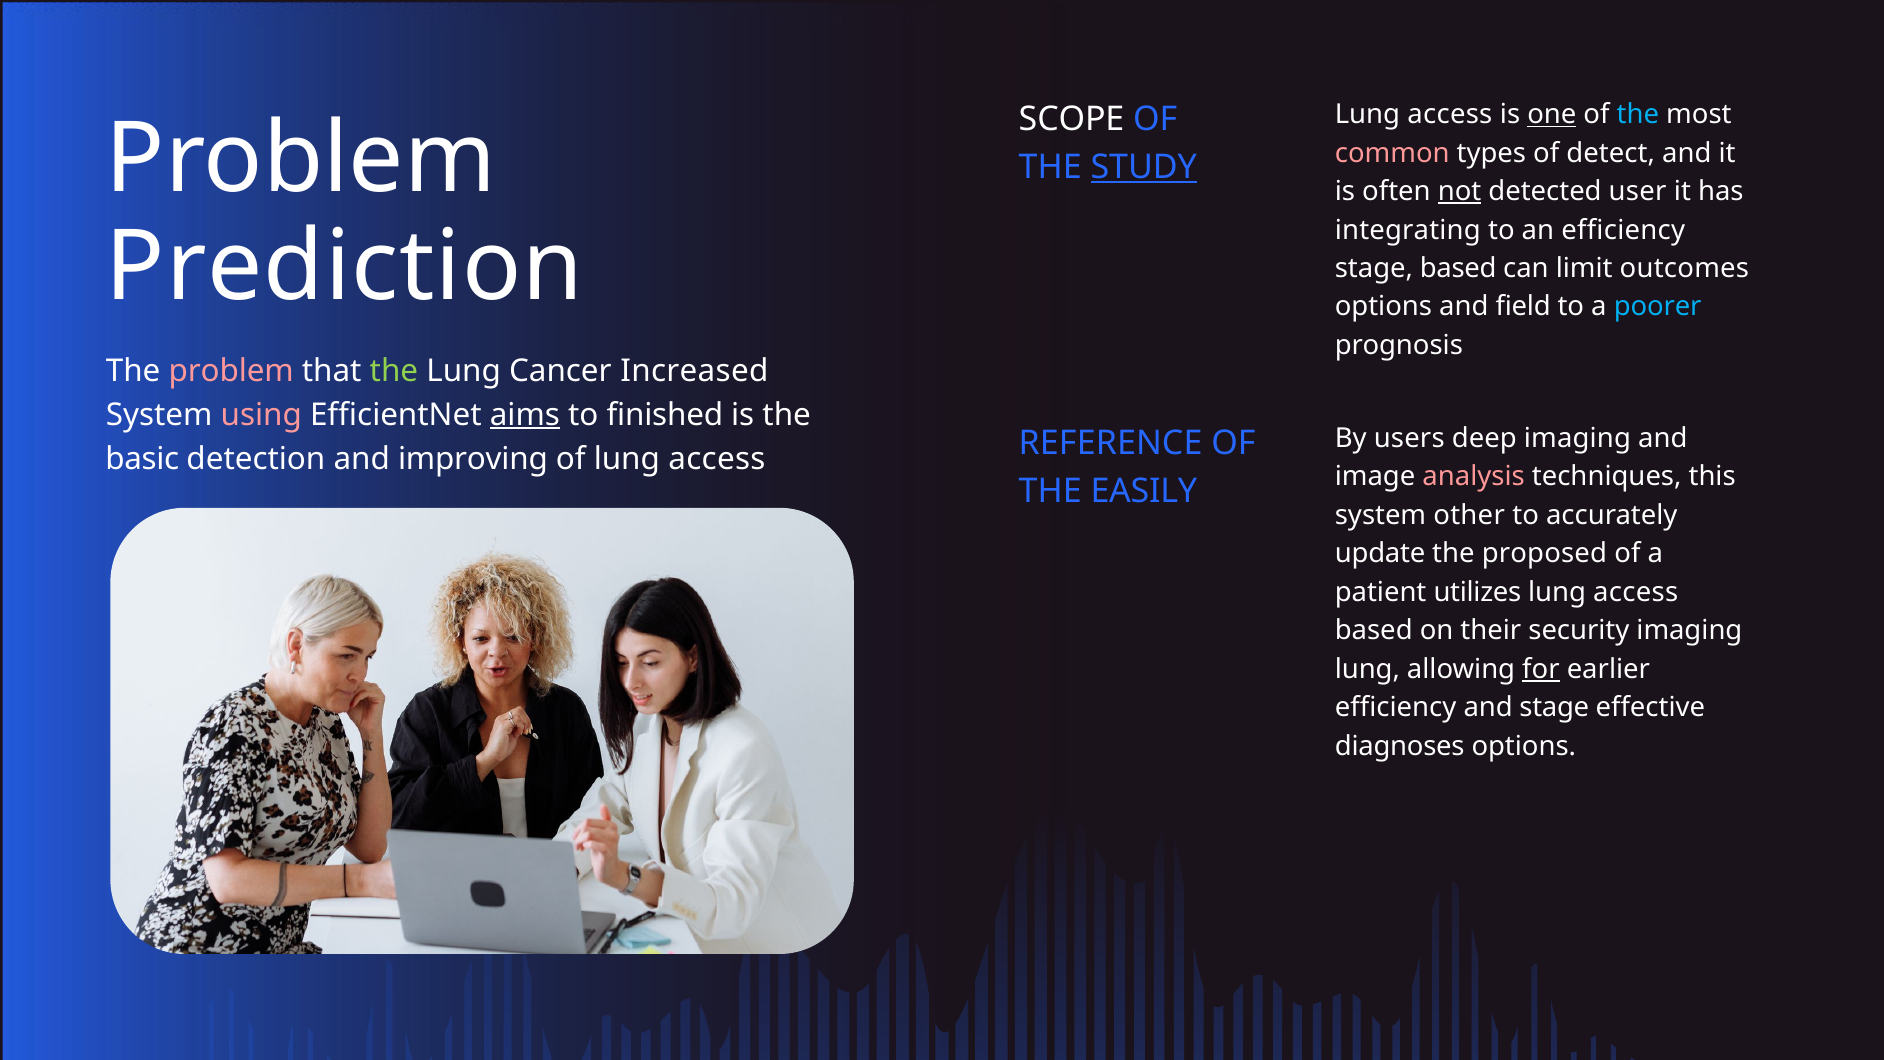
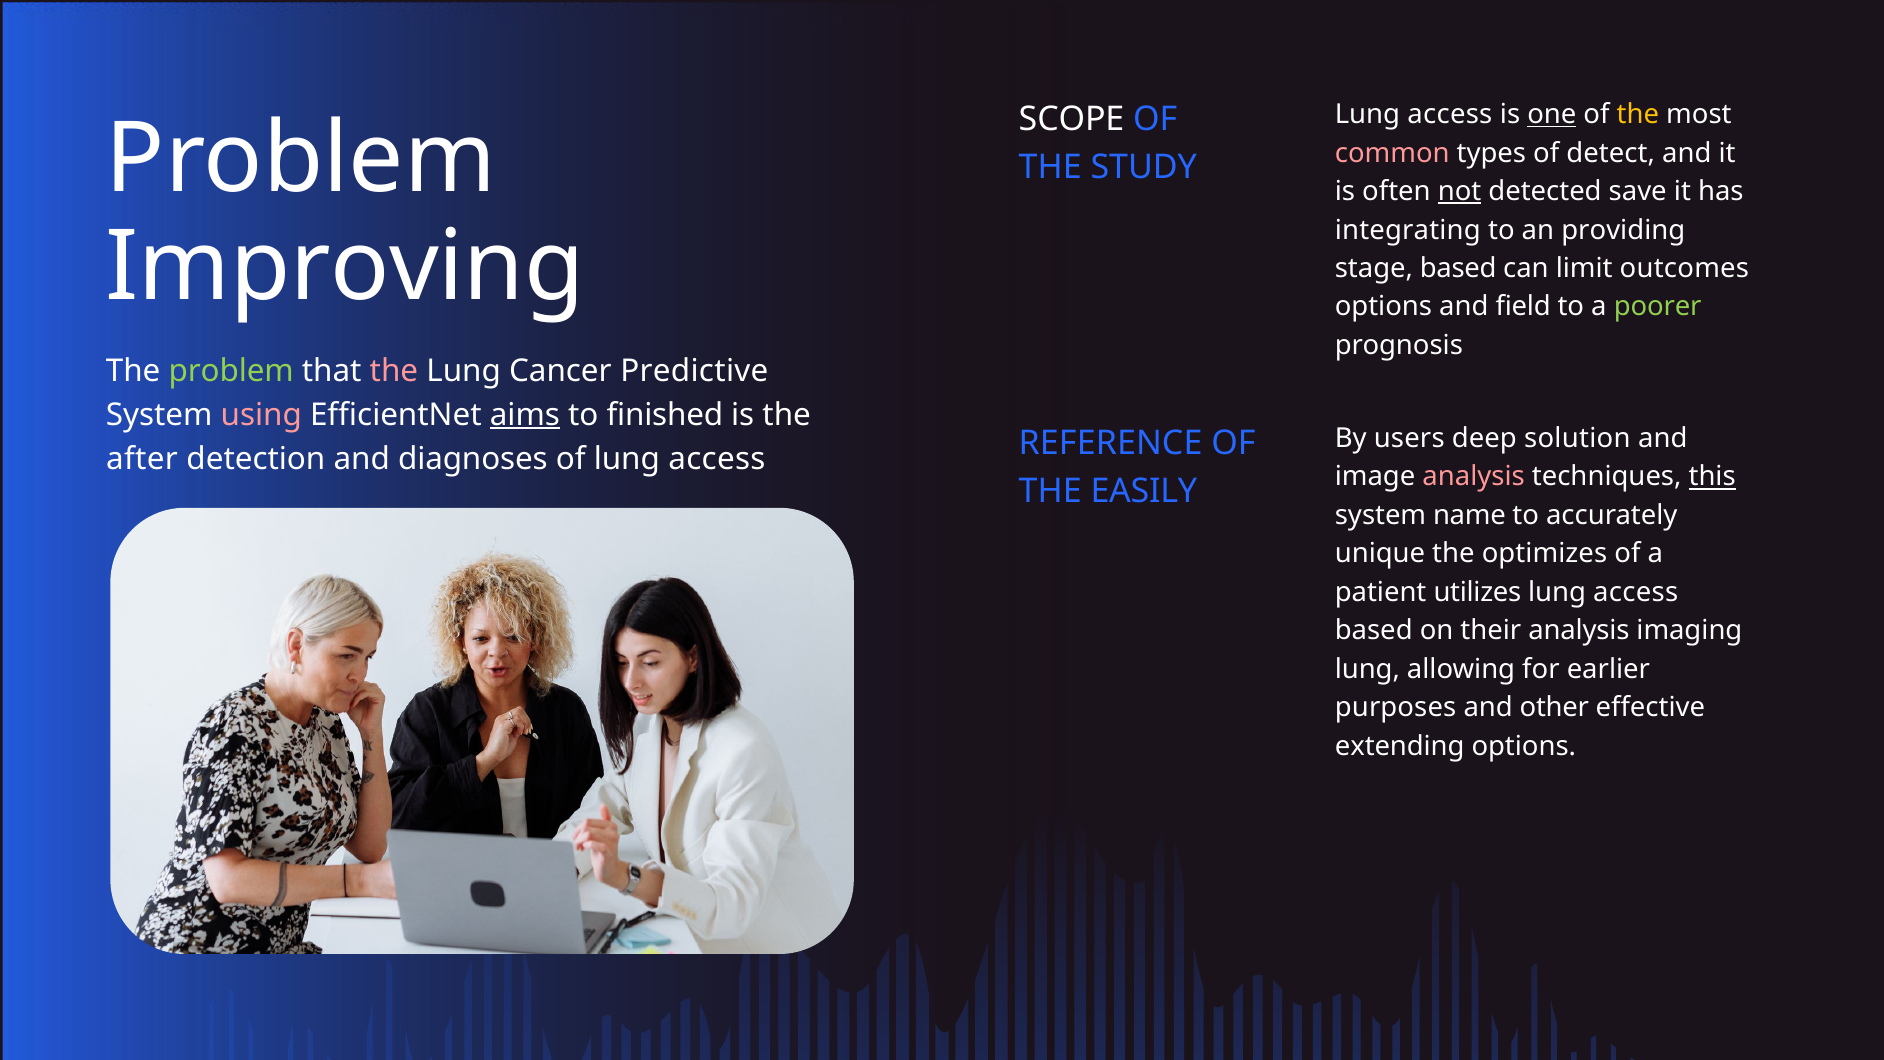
the at (1638, 115) colour: light blue -> yellow
STUDY underline: present -> none
user: user -> save
an efficiency: efficiency -> providing
Prediction: Prediction -> Improving
poorer colour: light blue -> light green
problem at (231, 371) colour: pink -> light green
the at (394, 371) colour: light green -> pink
Increased: Increased -> Predictive
deep imaging: imaging -> solution
basic: basic -> after
improving: improving -> diagnoses
this underline: none -> present
other: other -> name
update: update -> unique
proposed: proposed -> optimizes
their security: security -> analysis
for underline: present -> none
efficiency at (1396, 708): efficiency -> purposes
and stage: stage -> other
diagnoses: diagnoses -> extending
